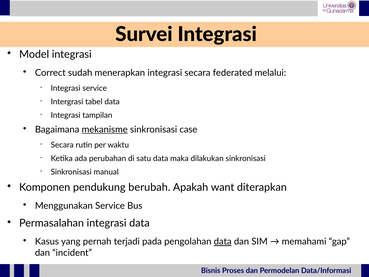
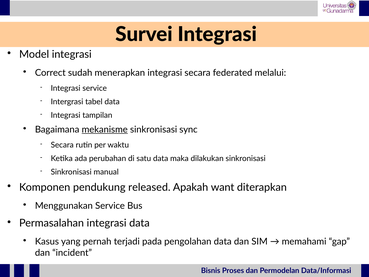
case: case -> sync
berubah: berubah -> released
data at (223, 242) underline: present -> none
